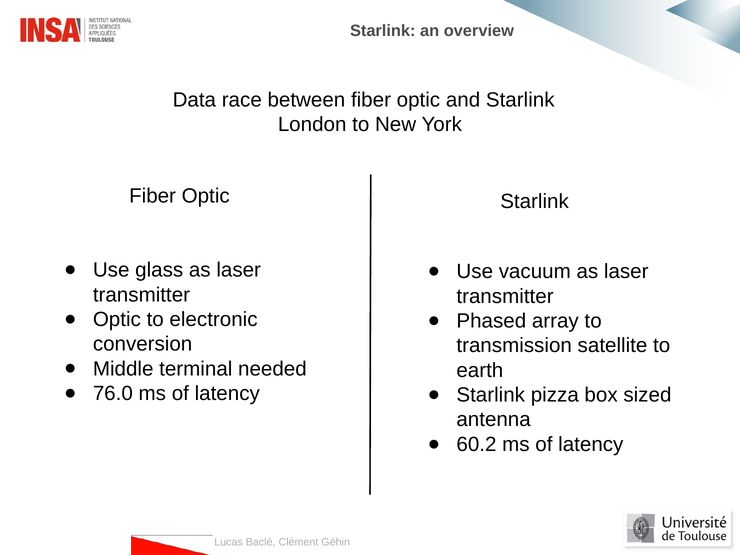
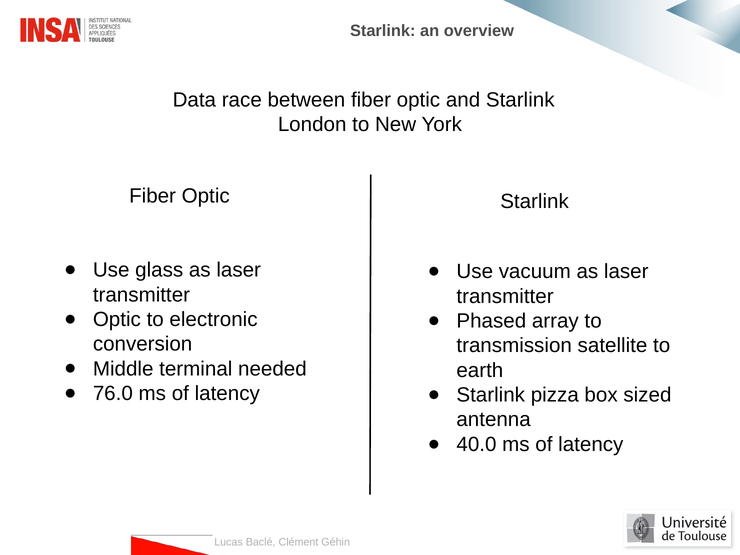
60.2: 60.2 -> 40.0
